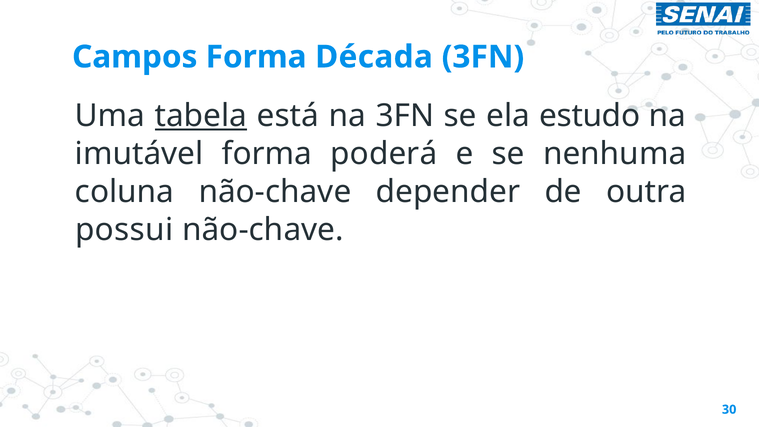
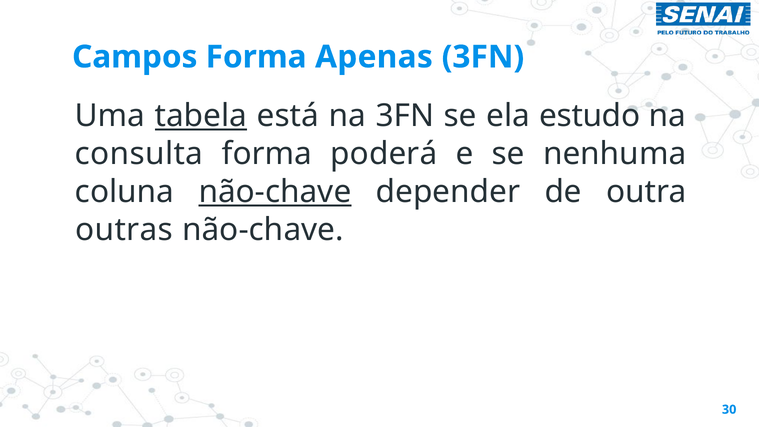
Década: Década -> Apenas
imutável: imutável -> consulta
não-chave at (275, 192) underline: none -> present
possui: possui -> outras
